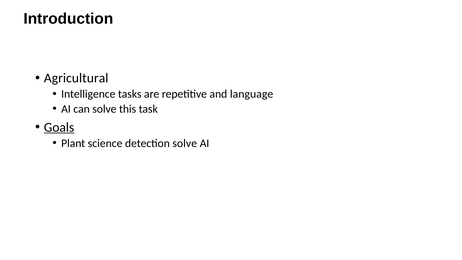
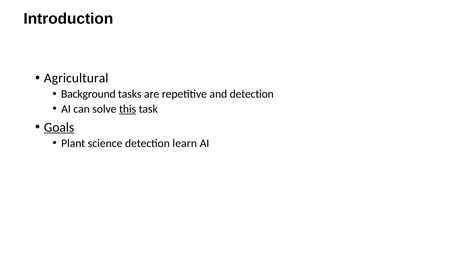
Intelligence: Intelligence -> Background
and language: language -> detection
this underline: none -> present
detection solve: solve -> learn
